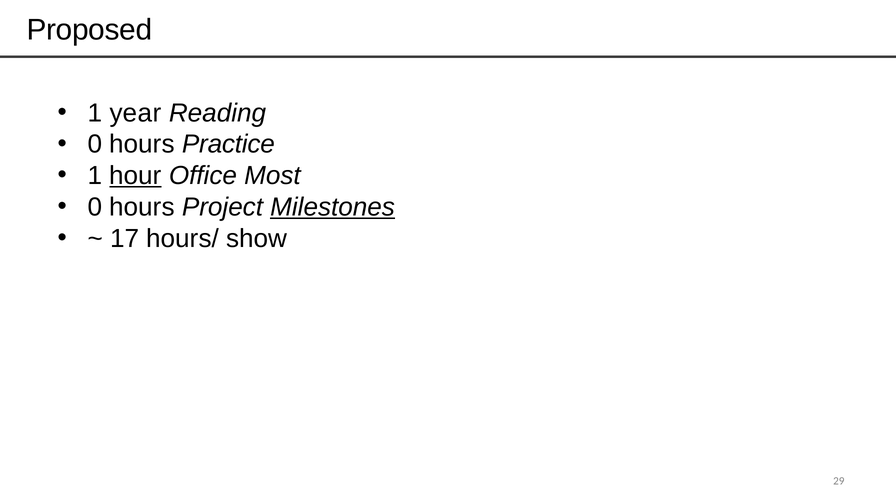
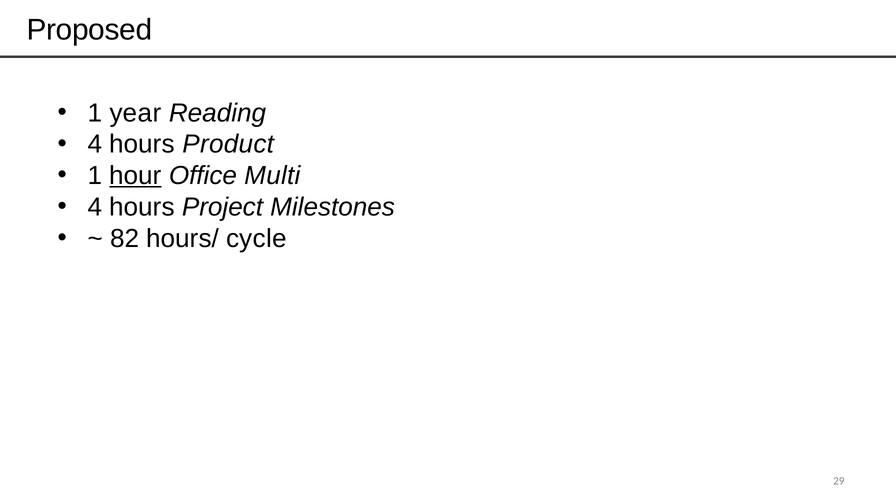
0 at (95, 144): 0 -> 4
Practice: Practice -> Product
Most: Most -> Multi
0 at (95, 207): 0 -> 4
Milestones underline: present -> none
17: 17 -> 82
show: show -> cycle
